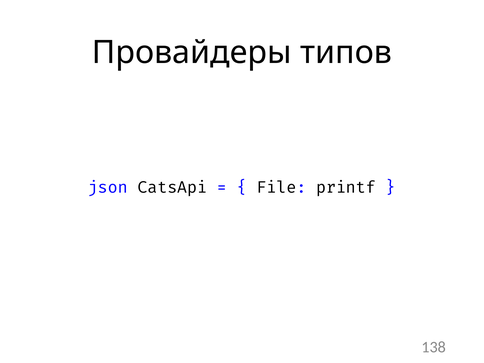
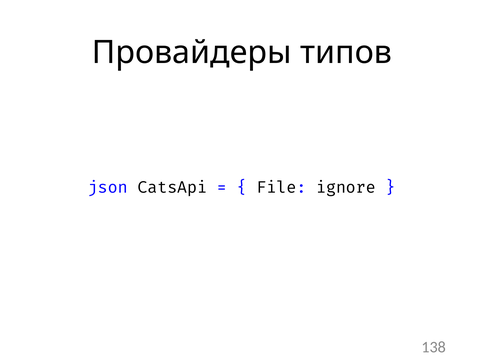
printf: printf -> ignore
